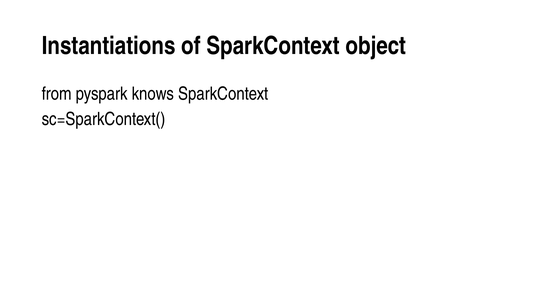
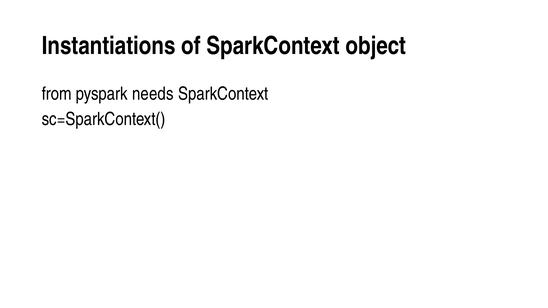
knows: knows -> needs
